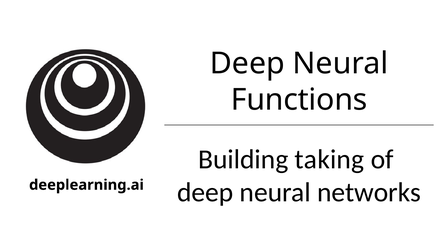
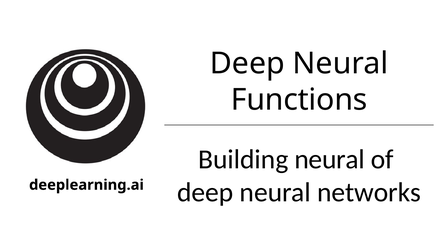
Building taking: taking -> neural
